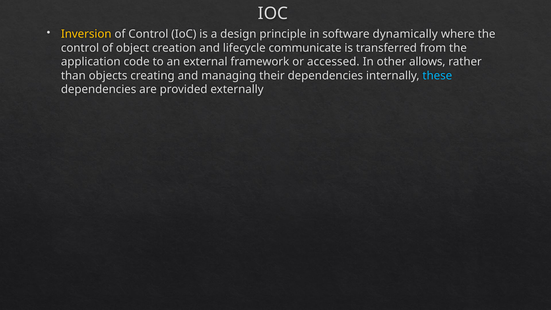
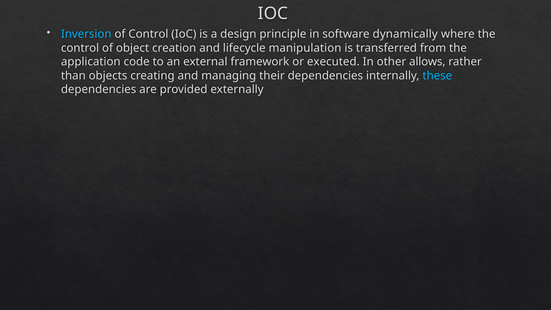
Inversion colour: yellow -> light blue
communicate: communicate -> manipulation
accessed: accessed -> executed
